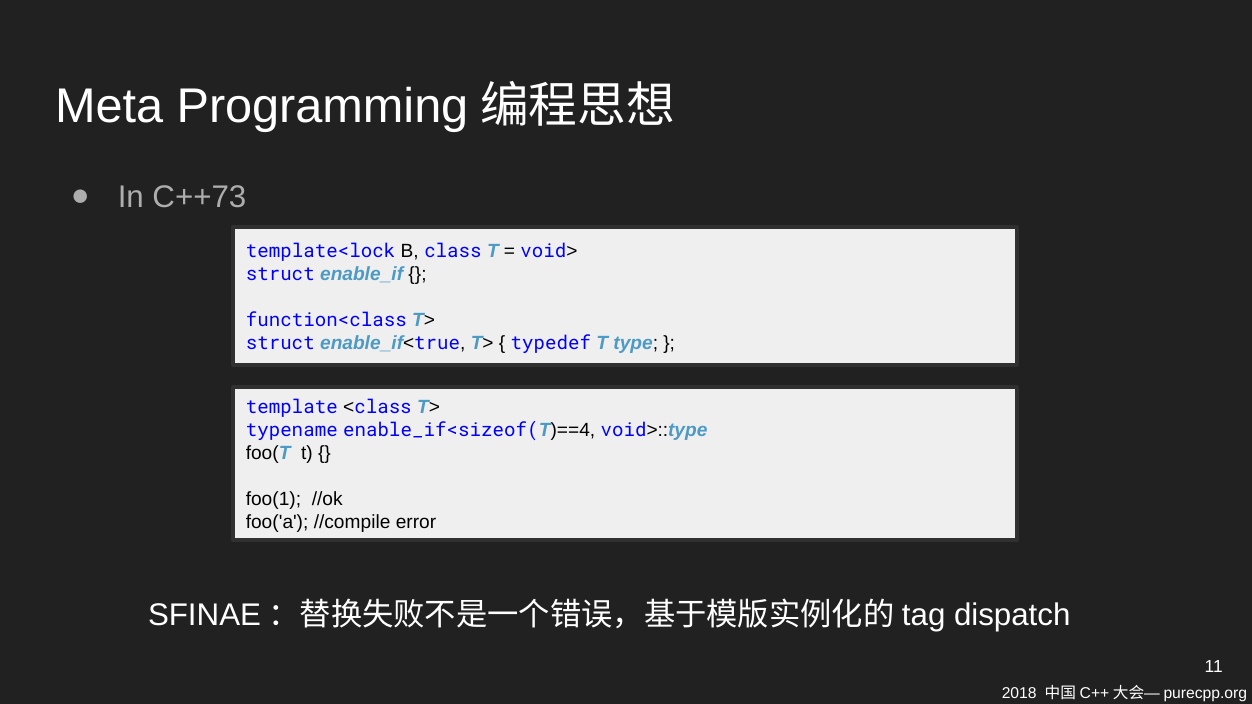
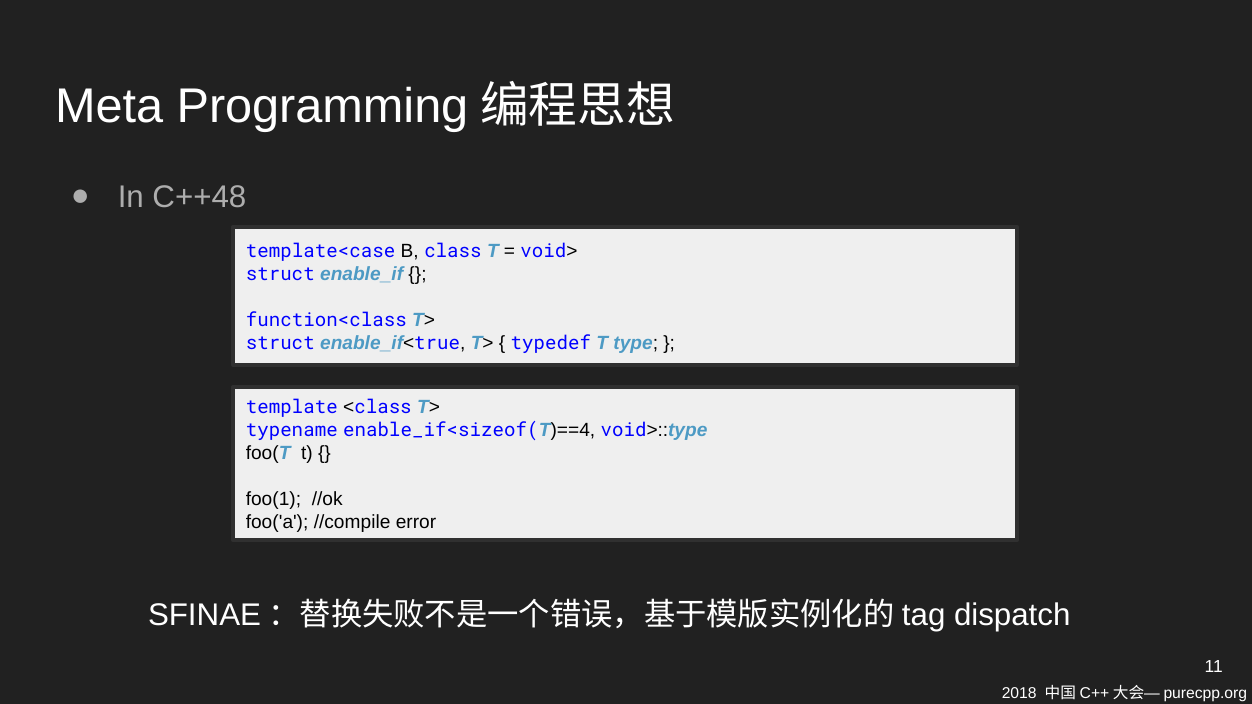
C++73: C++73 -> C++48
template<lock: template<lock -> template<case
